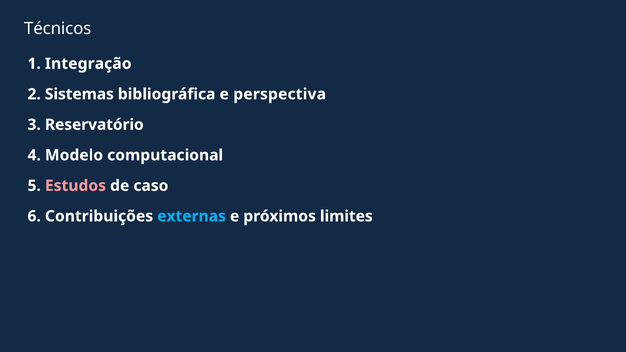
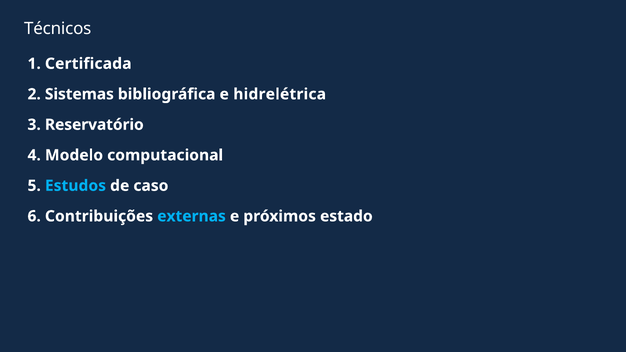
Integração: Integração -> Certificada
perspectiva: perspectiva -> hidrelétrica
Estudos colour: pink -> light blue
limites: limites -> estado
